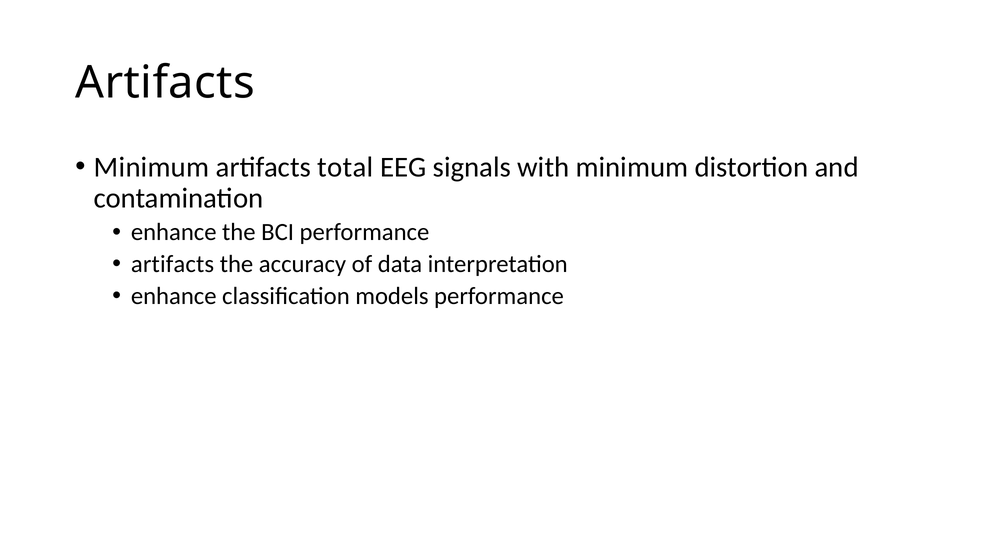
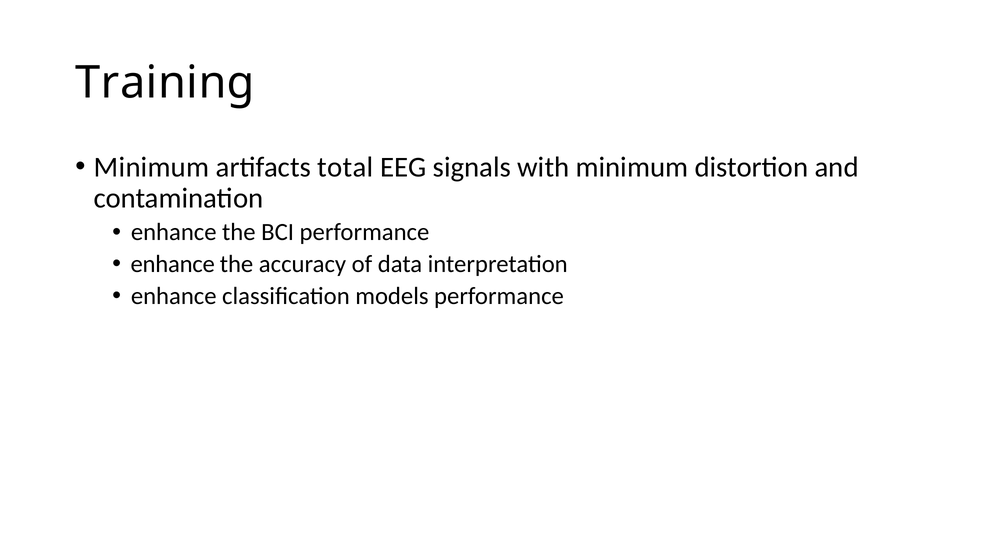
Artifacts at (165, 83): Artifacts -> Training
artifacts at (172, 264): artifacts -> enhance
